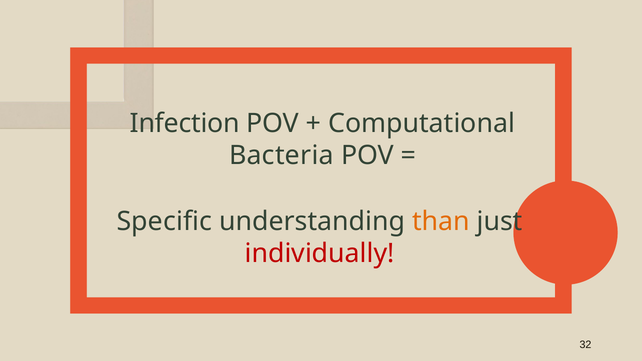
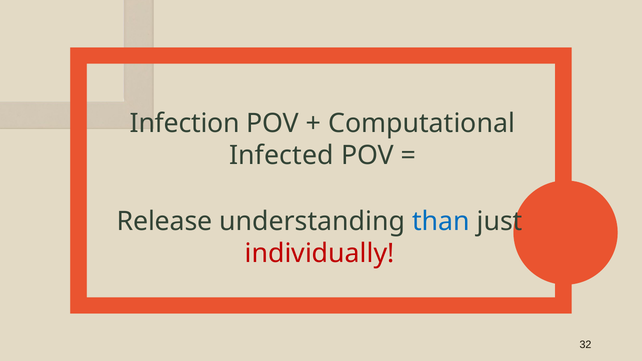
Bacteria: Bacteria -> Infected
Specific: Specific -> Release
than colour: orange -> blue
